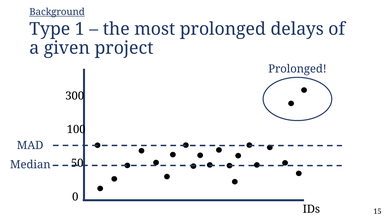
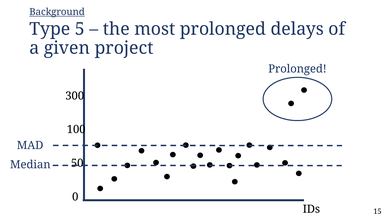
1: 1 -> 5
